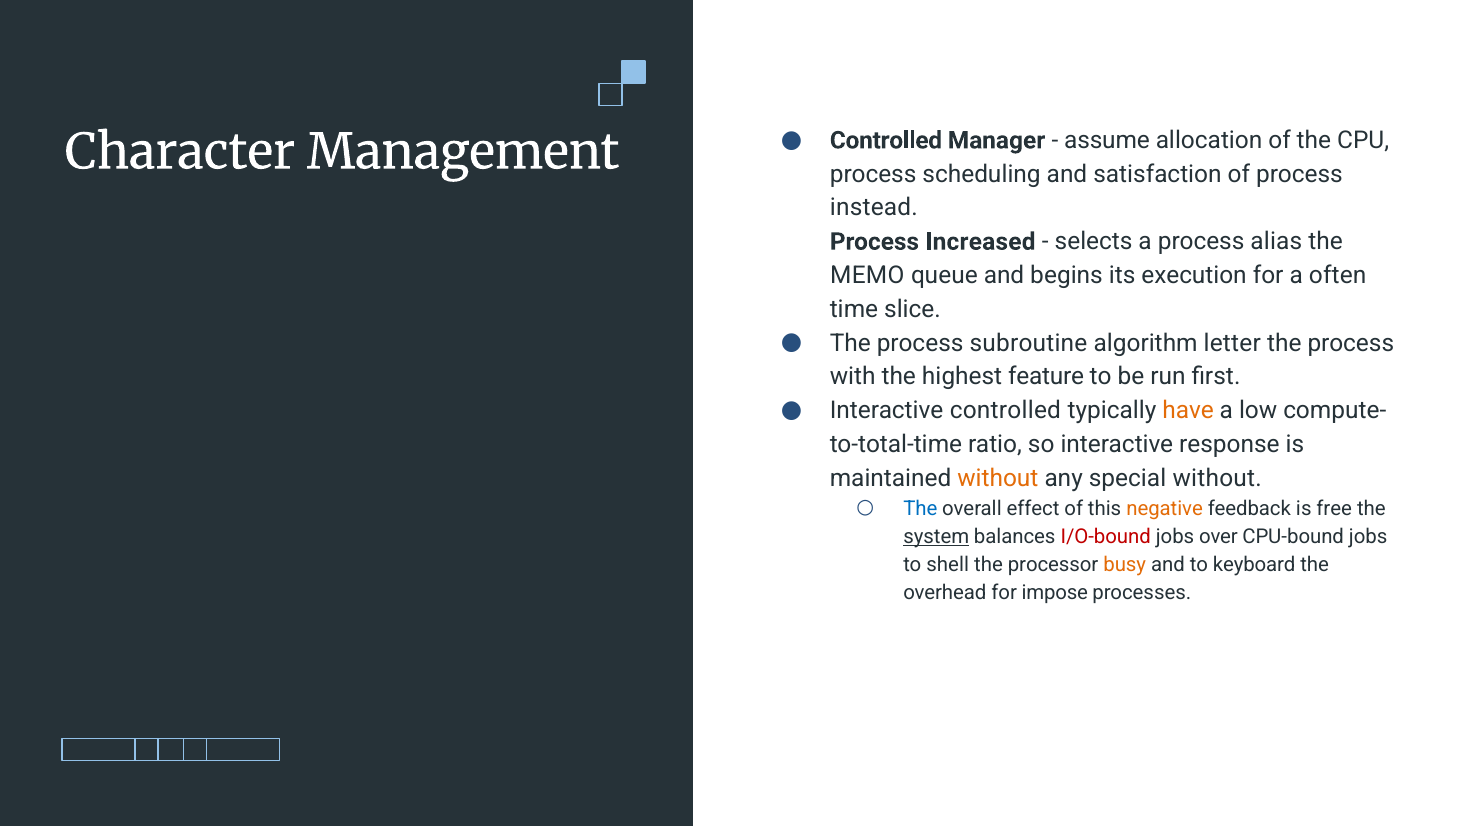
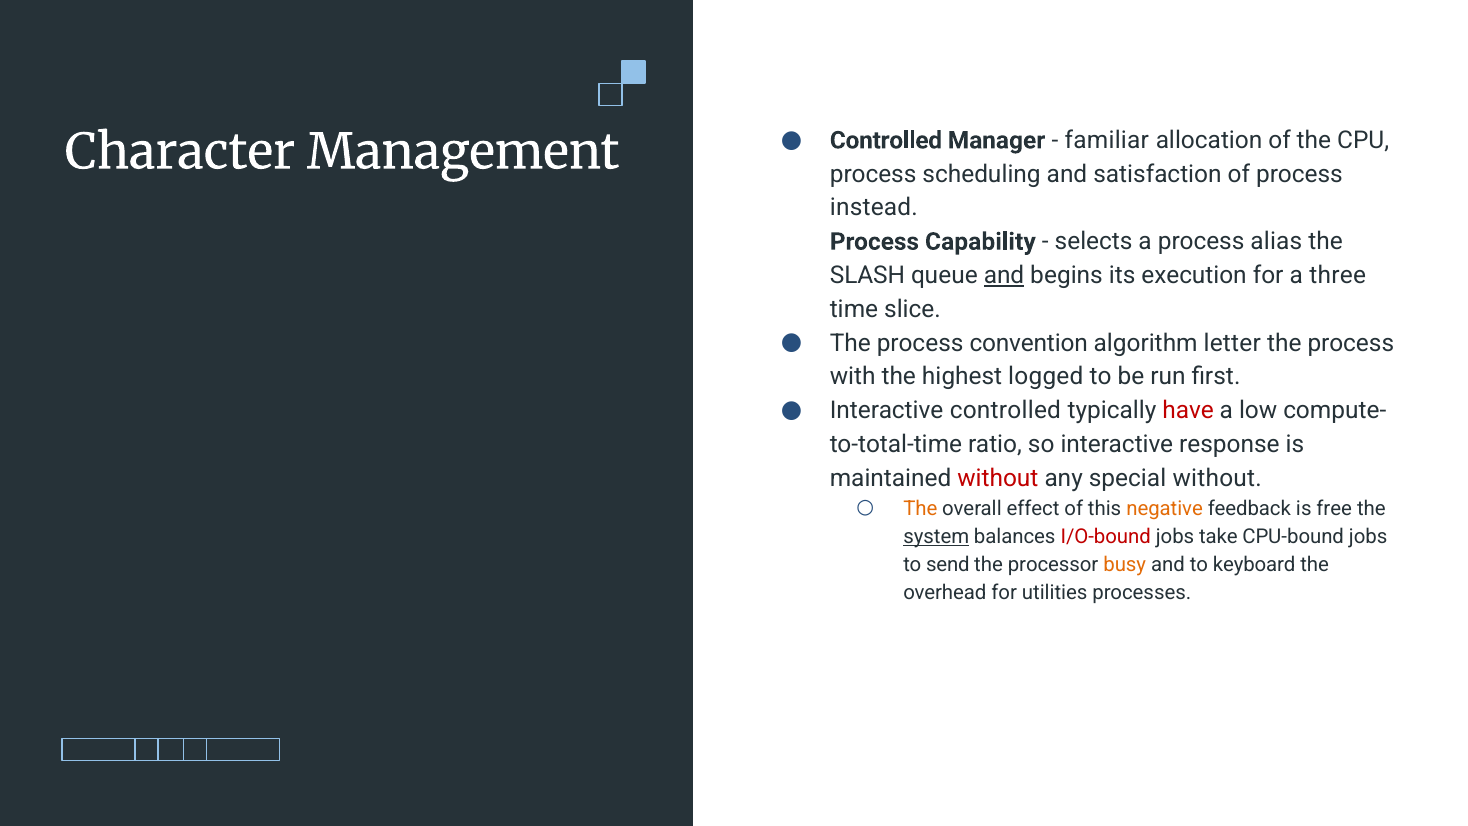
assume: assume -> familiar
Increased: Increased -> Capability
MEMO: MEMO -> SLASH
and at (1004, 275) underline: none -> present
often: often -> three
subroutine: subroutine -> convention
feature: feature -> logged
have colour: orange -> red
without at (998, 478) colour: orange -> red
The at (920, 508) colour: blue -> orange
over: over -> take
shell: shell -> send
impose: impose -> utilities
